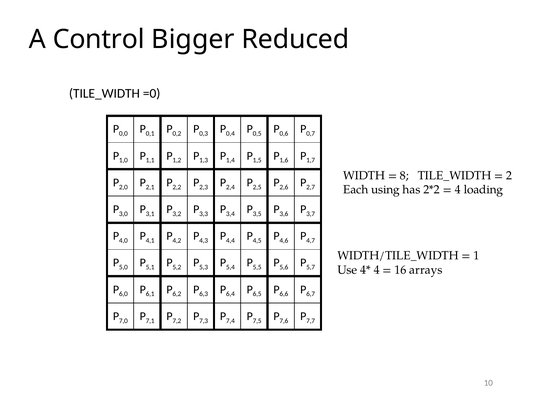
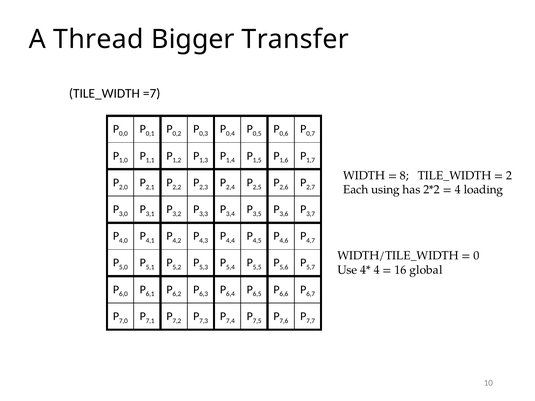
Control: Control -> Thread
Reduced: Reduced -> Transfer
=0: =0 -> =7
1: 1 -> 0
arrays: arrays -> global
